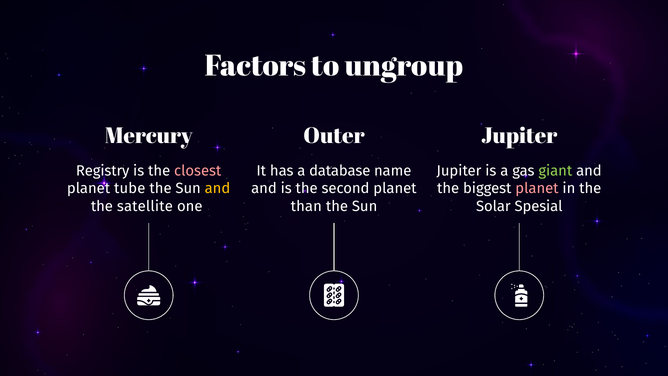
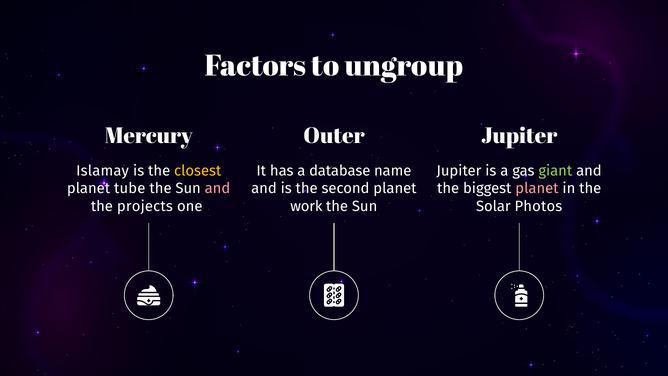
Registry: Registry -> Islamay
closest colour: pink -> yellow
and at (217, 188) colour: yellow -> pink
satellite: satellite -> projects
than: than -> work
Spesial: Spesial -> Photos
